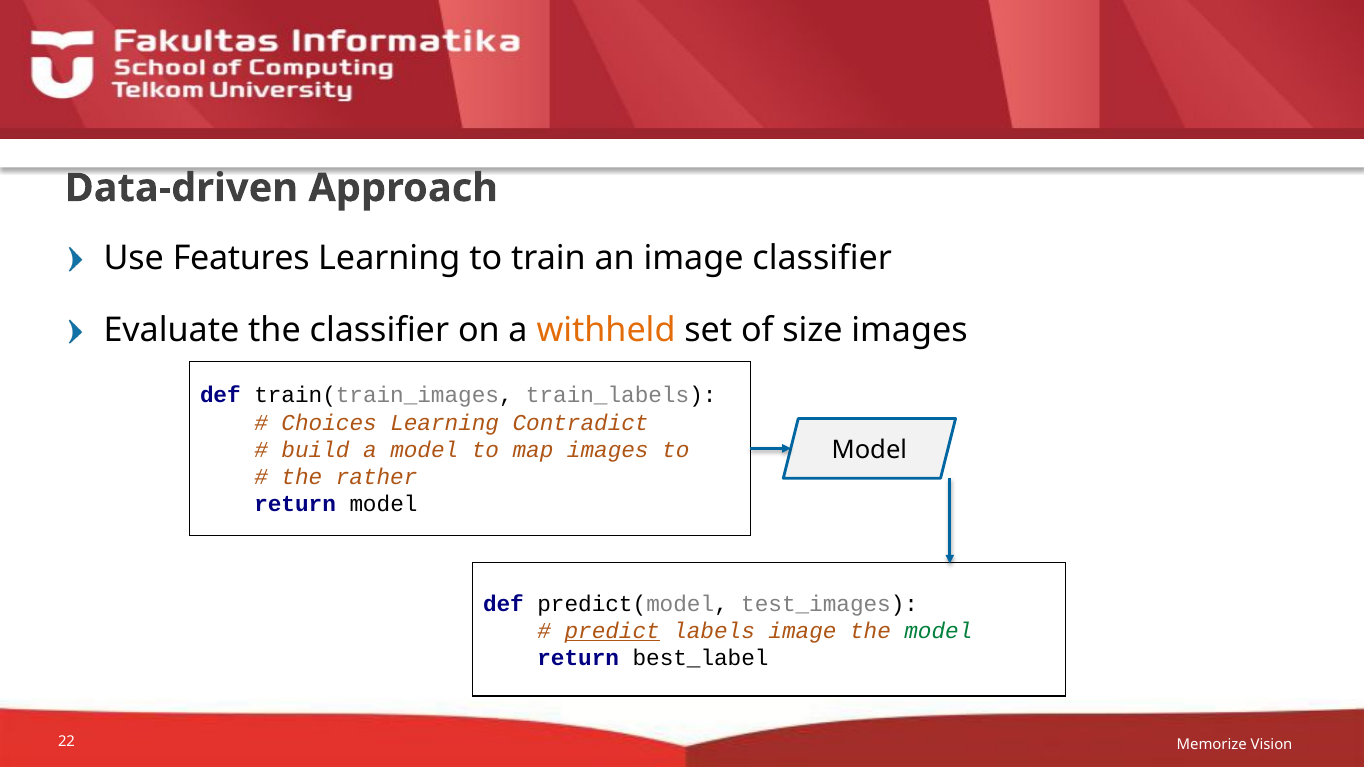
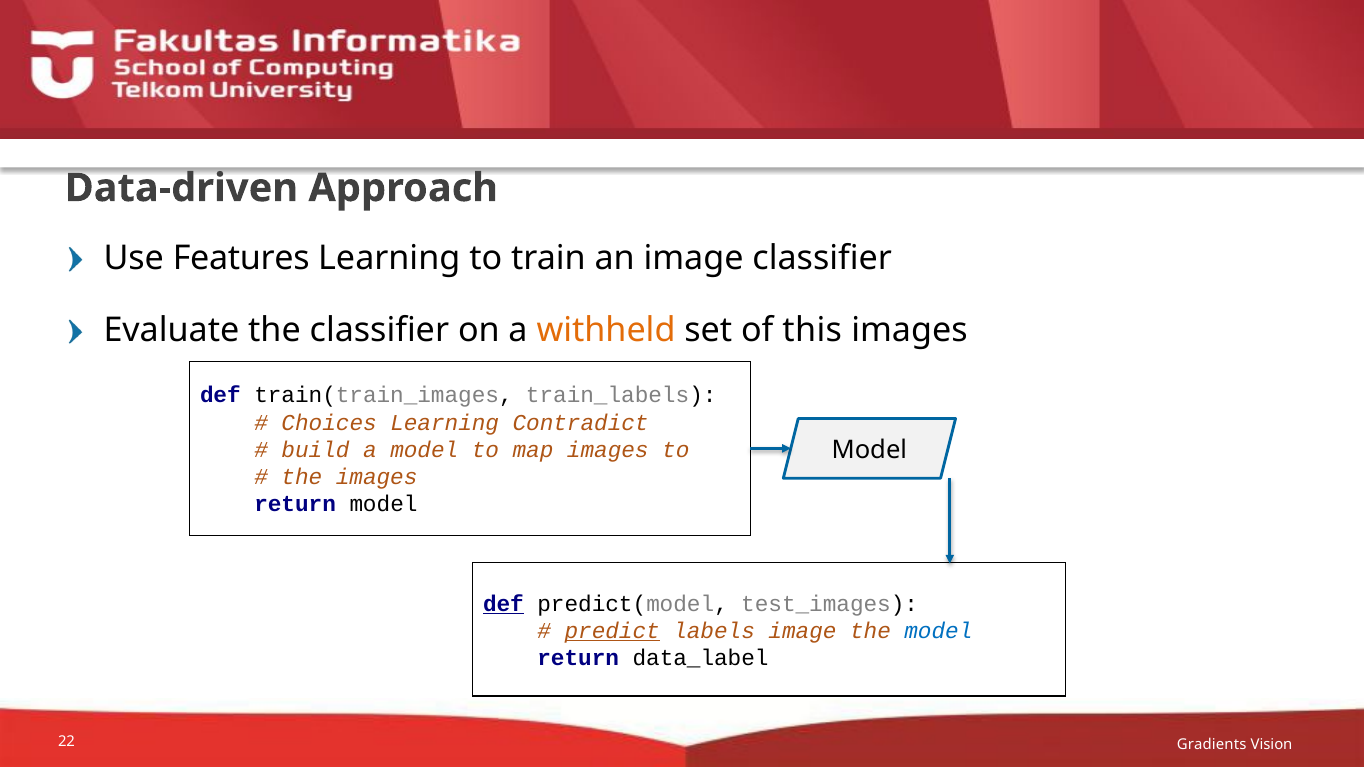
size: size -> this
the rather: rather -> images
def at (503, 604) underline: none -> present
model at (938, 631) colour: green -> blue
best_label: best_label -> data_label
Memorize: Memorize -> Gradients
